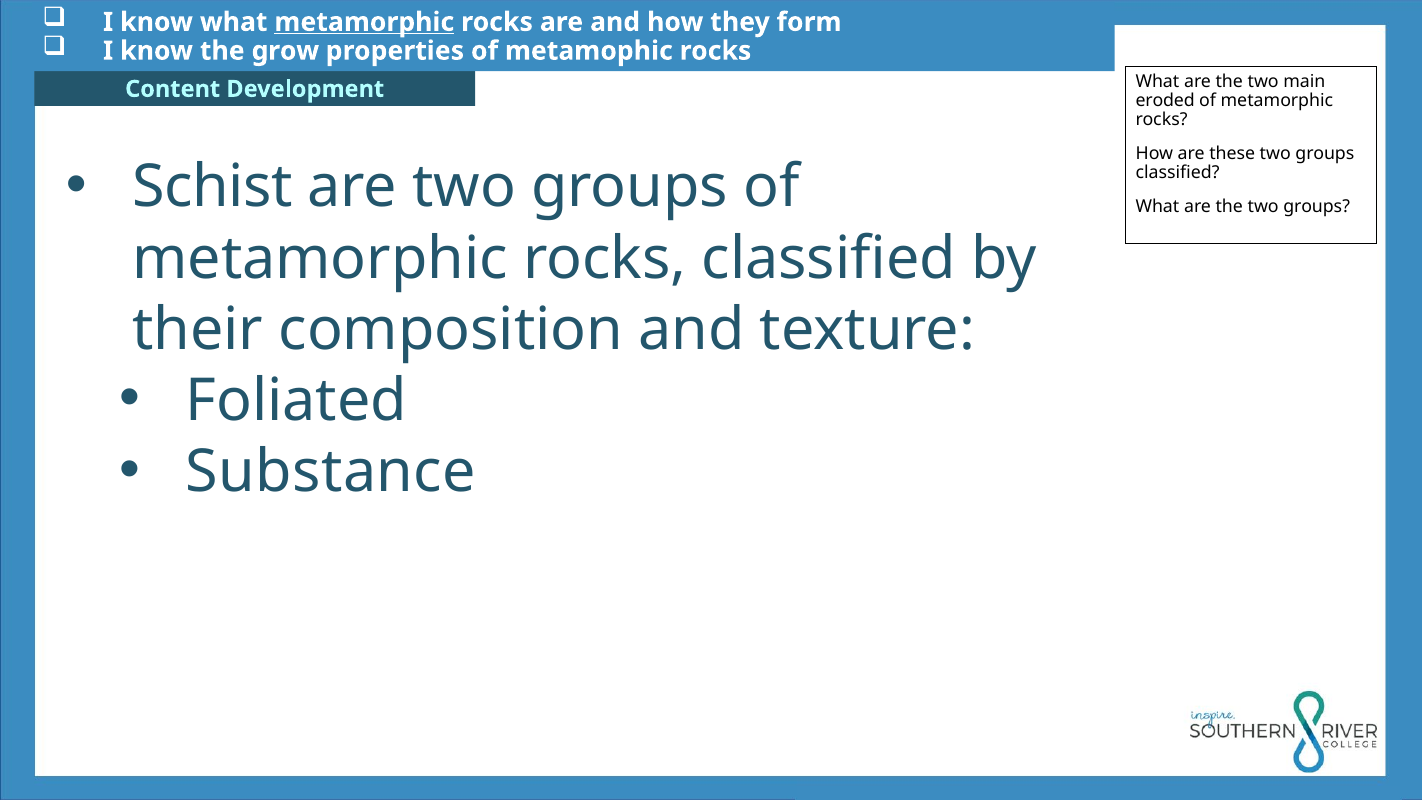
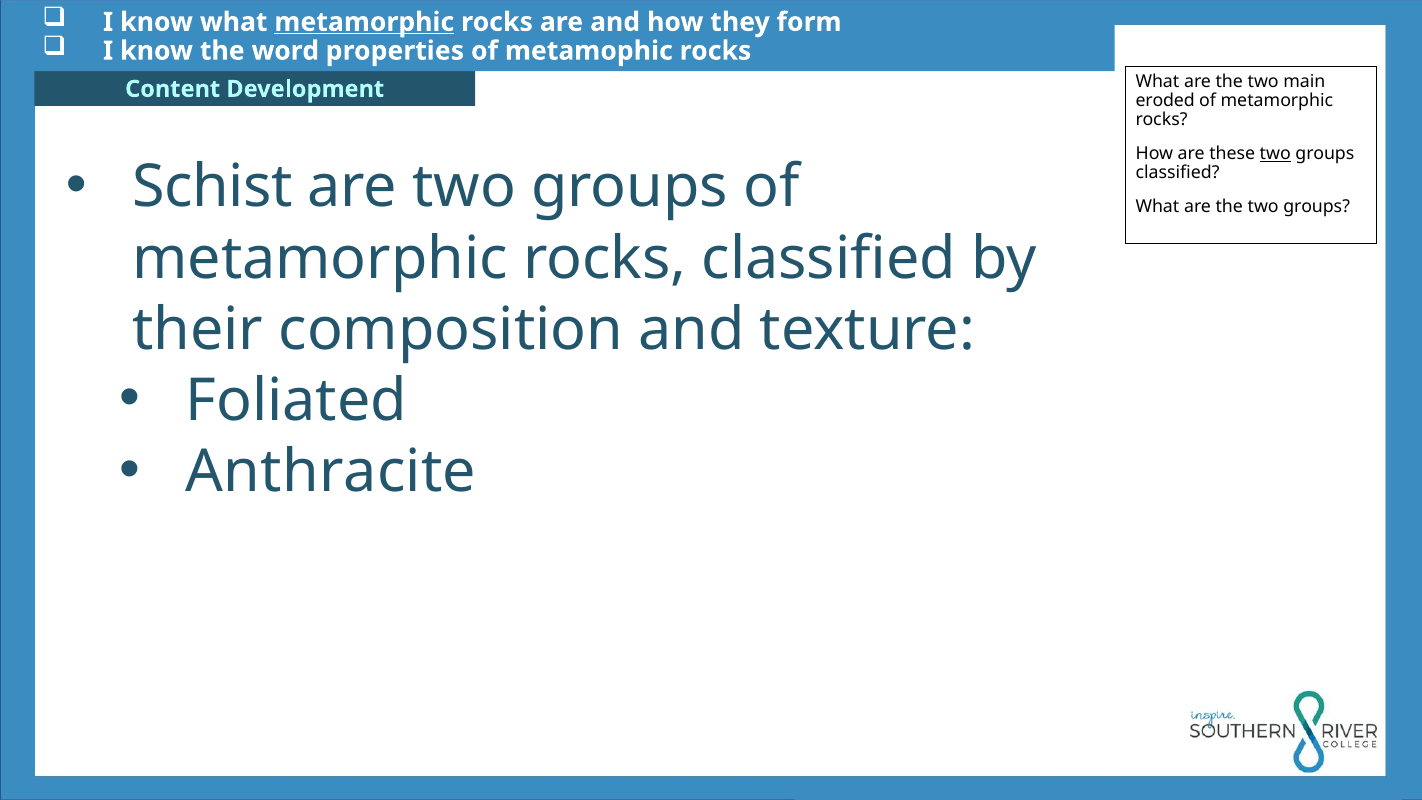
grow: grow -> word
two at (1275, 154) underline: none -> present
Substance: Substance -> Anthracite
